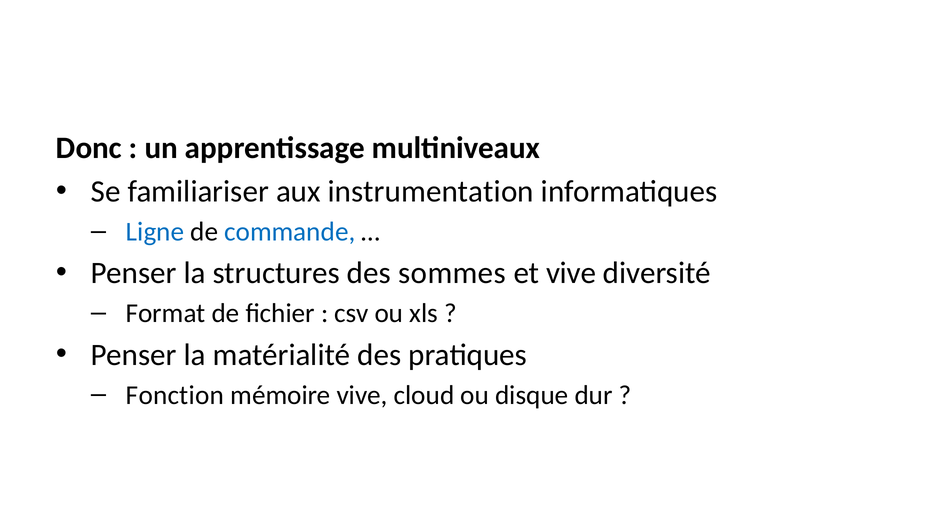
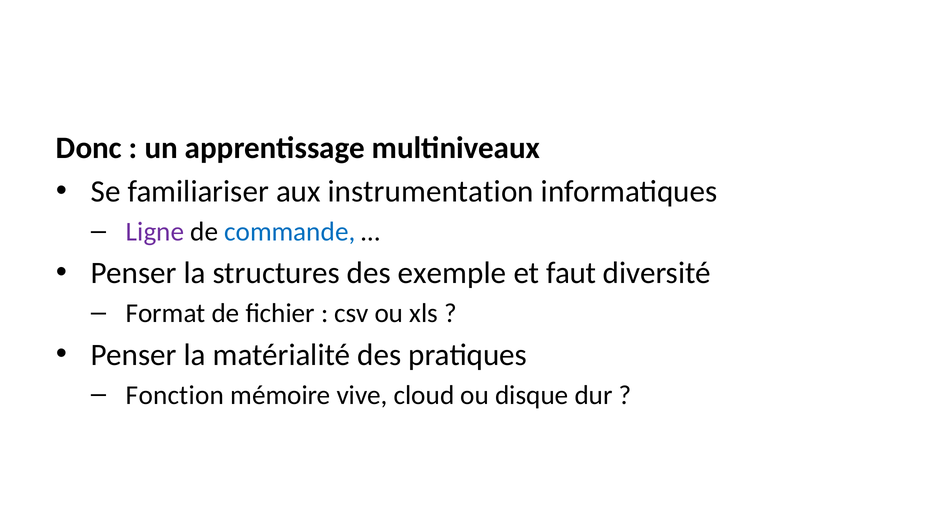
Ligne colour: blue -> purple
sommes: sommes -> exemple
et vive: vive -> faut
